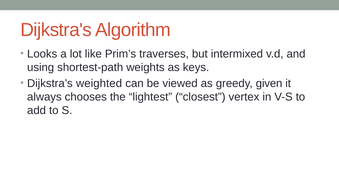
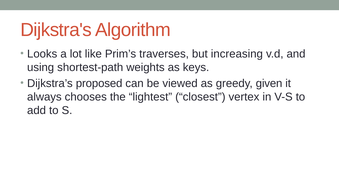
intermixed: intermixed -> increasing
weighted: weighted -> proposed
